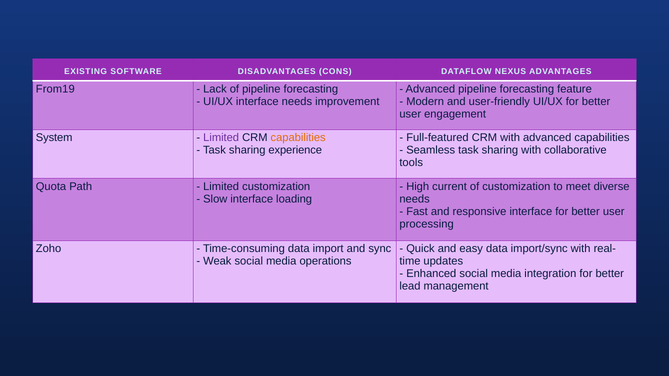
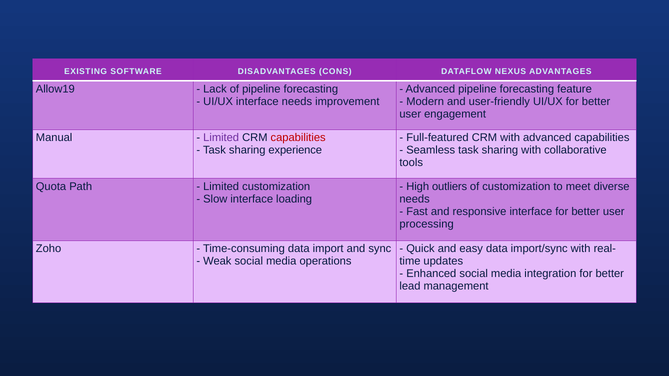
From19: From19 -> Allow19
System: System -> Manual
capabilities at (298, 138) colour: orange -> red
current: current -> outliers
